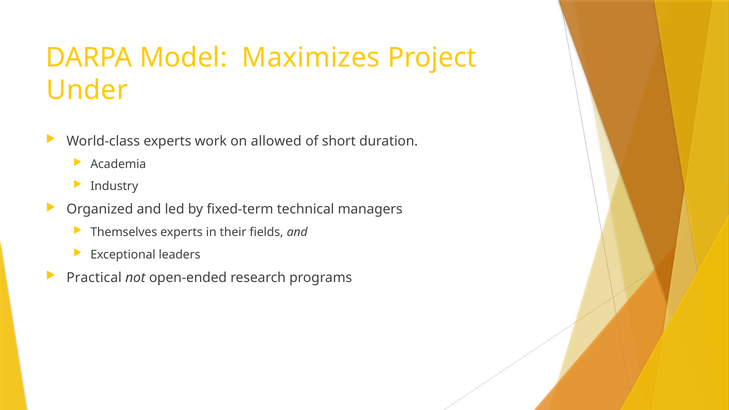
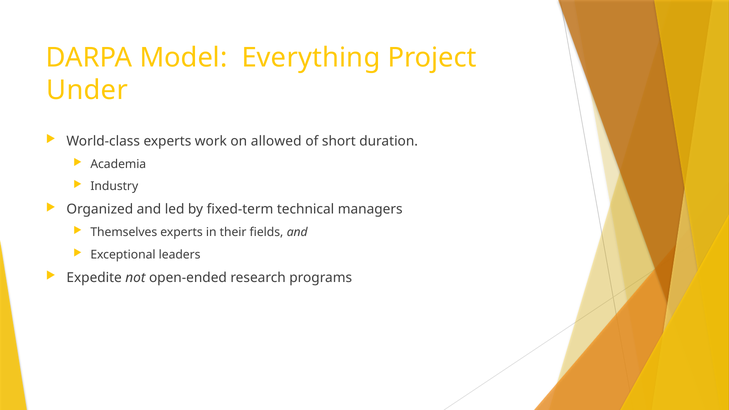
Maximizes: Maximizes -> Everything
Practical: Practical -> Expedite
